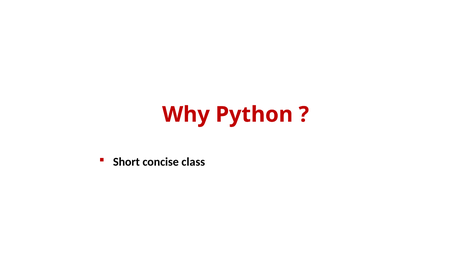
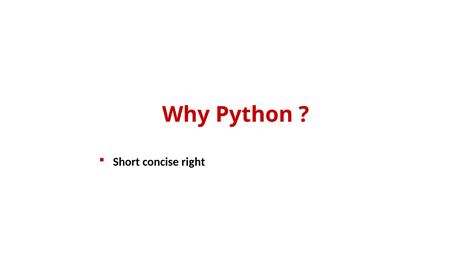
class: class -> right
